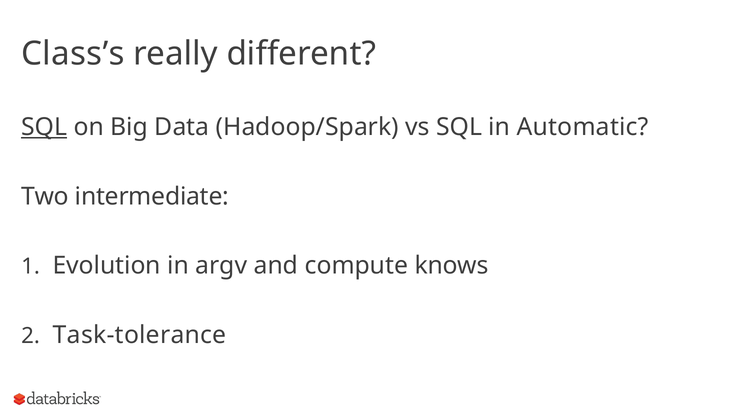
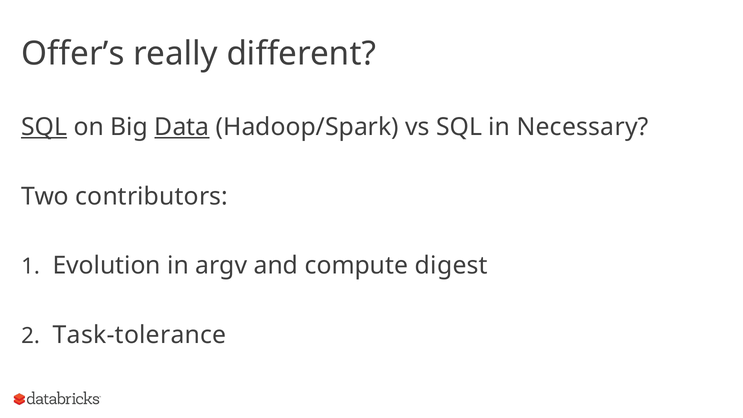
Class’s: Class’s -> Offer’s
Data underline: none -> present
Automatic: Automatic -> Necessary
intermediate: intermediate -> contributors
knows: knows -> digest
